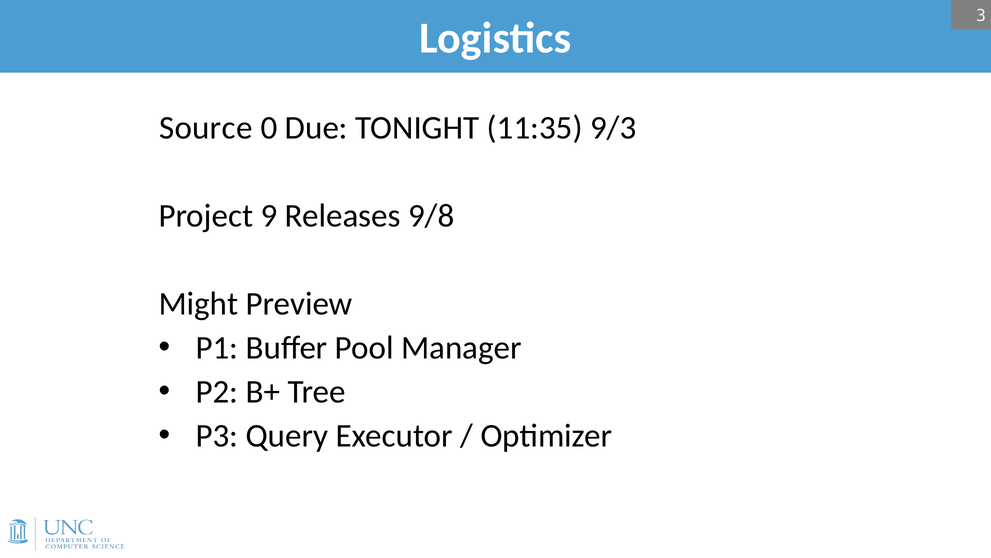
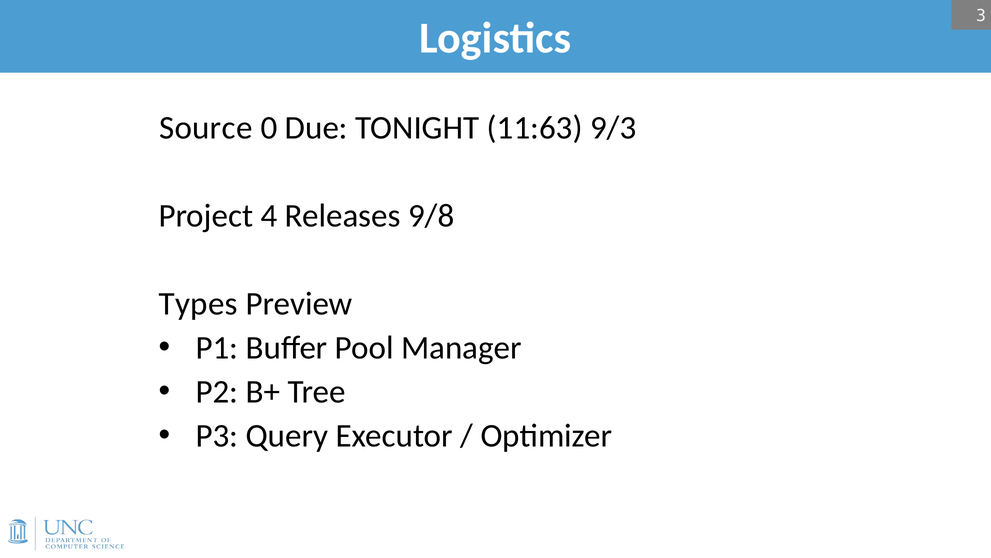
11:35: 11:35 -> 11:63
9: 9 -> 4
Might: Might -> Types
